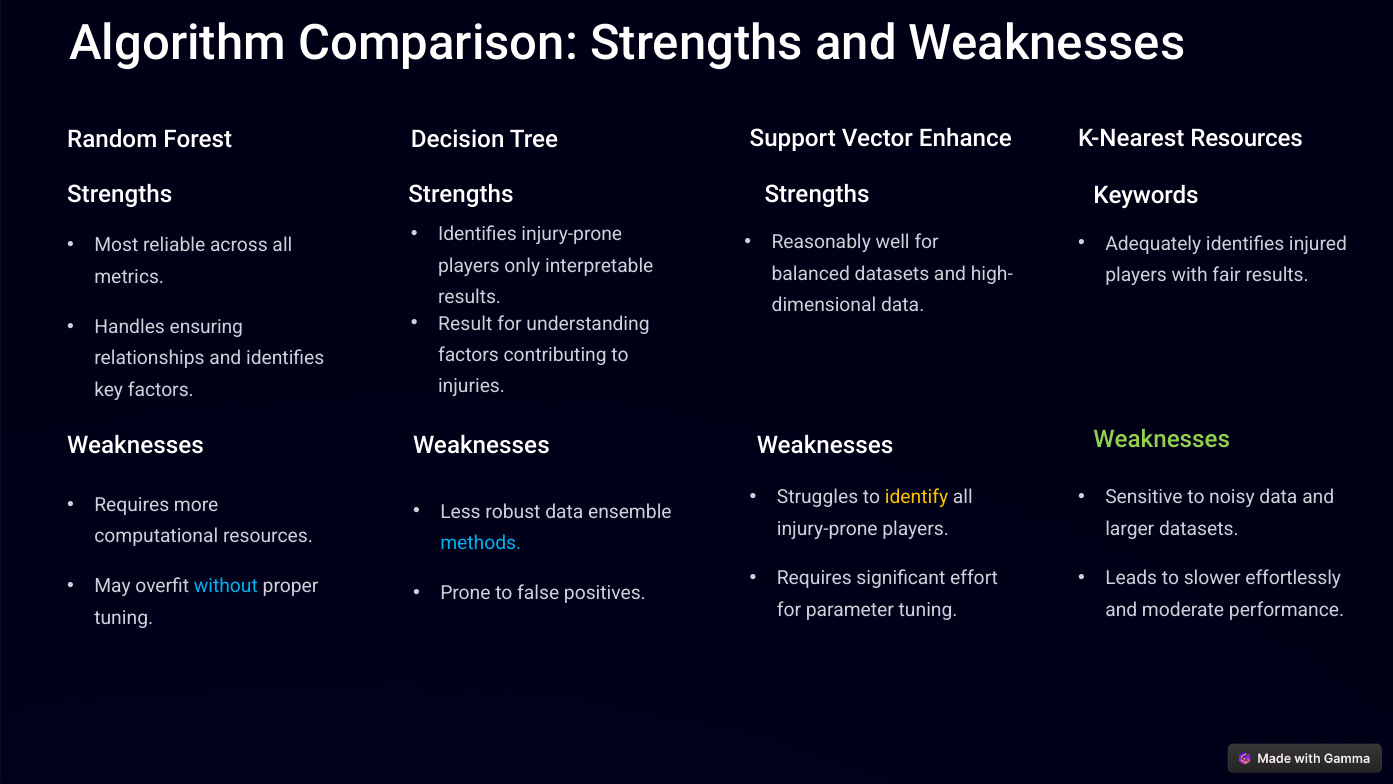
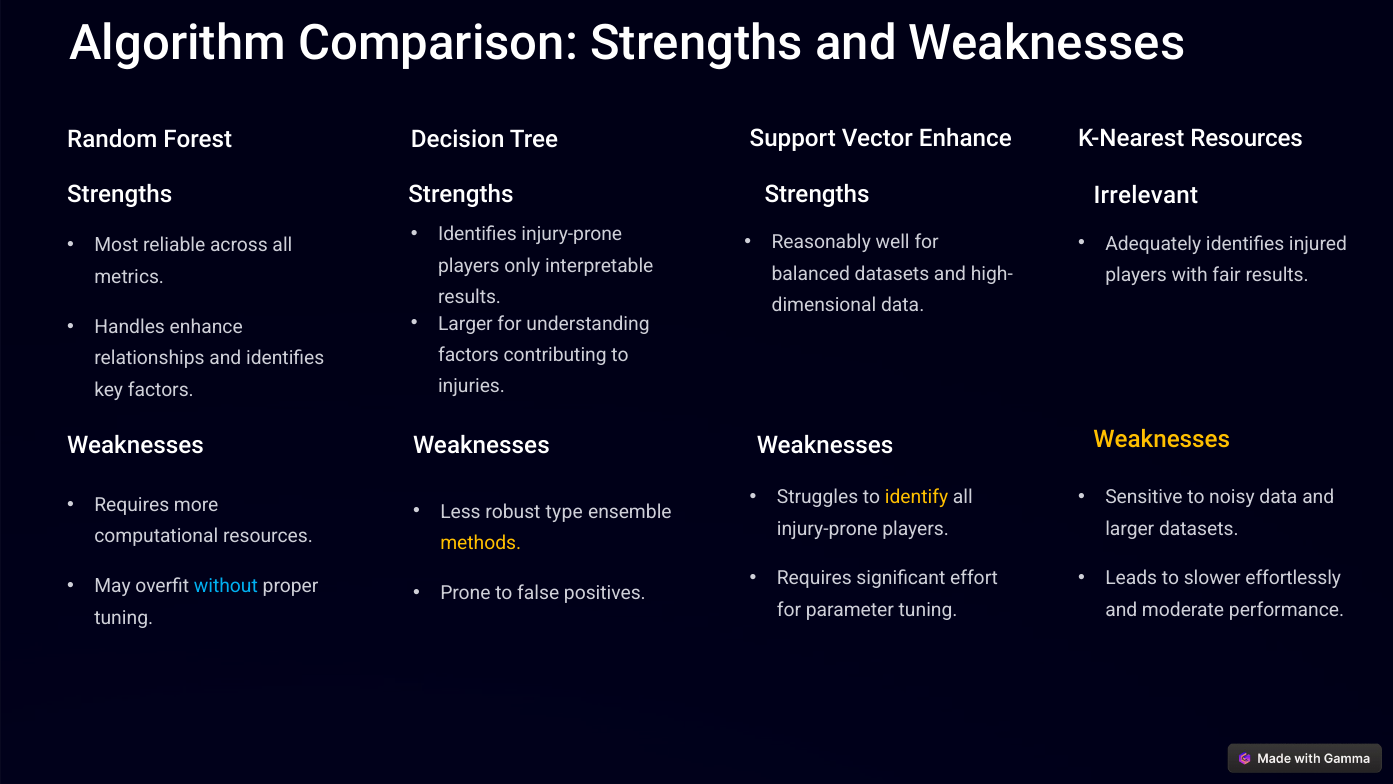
Keywords: Keywords -> Irrelevant
Result at (465, 323): Result -> Larger
Handles ensuring: ensuring -> enhance
Weaknesses at (1162, 440) colour: light green -> yellow
robust data: data -> type
methods colour: light blue -> yellow
